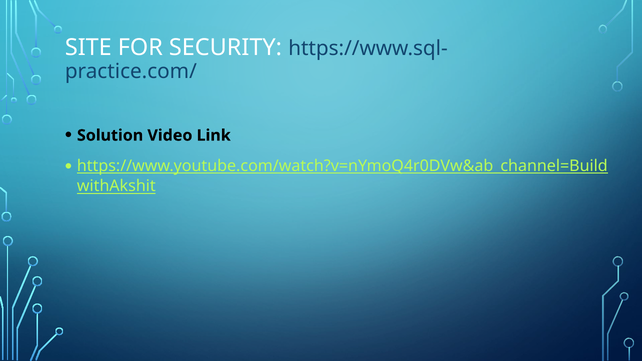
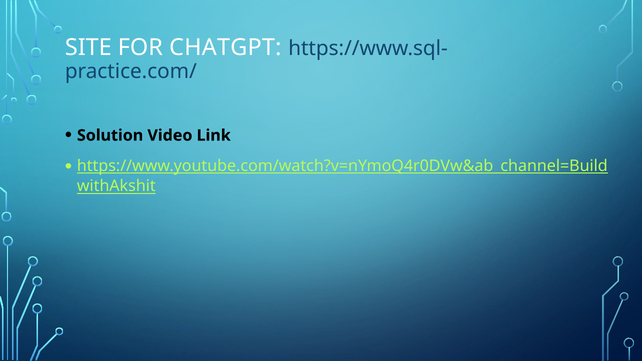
SECURITY: SECURITY -> CHATGPT
